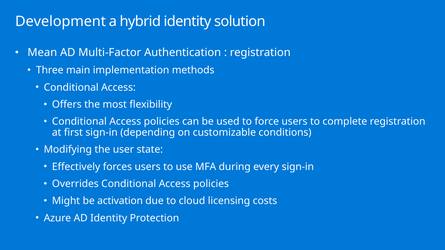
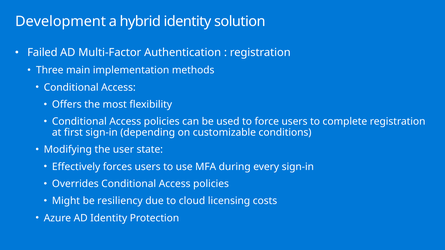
Mean: Mean -> Failed
activation: activation -> resiliency
